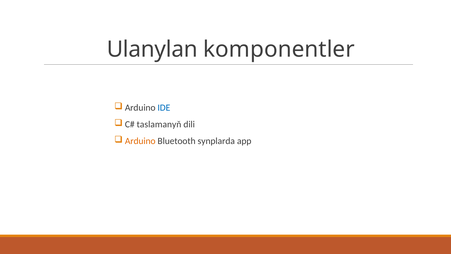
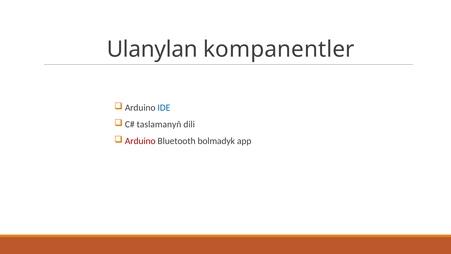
komponentler: komponentler -> kompanentler
Arduino at (140, 141) colour: orange -> red
synplarda: synplarda -> bolmadyk
